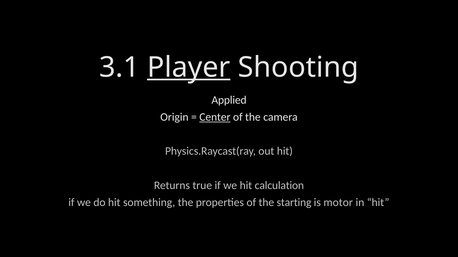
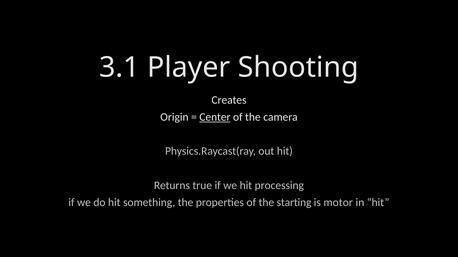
Player underline: present -> none
Applied: Applied -> Creates
calculation: calculation -> processing
